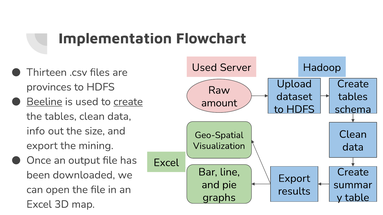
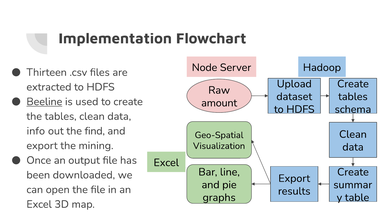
Used at (204, 68): Used -> Node
provinces: provinces -> extracted
create at (128, 102) underline: present -> none
size: size -> find
